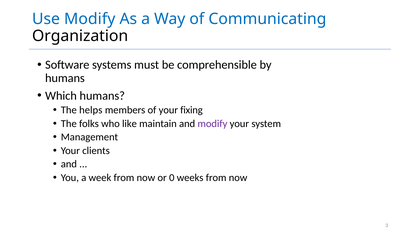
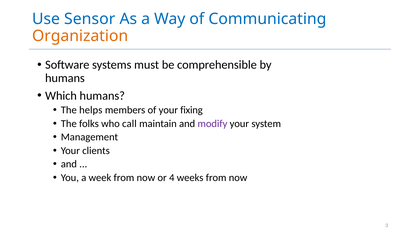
Use Modify: Modify -> Sensor
Organization colour: black -> orange
like: like -> call
0: 0 -> 4
